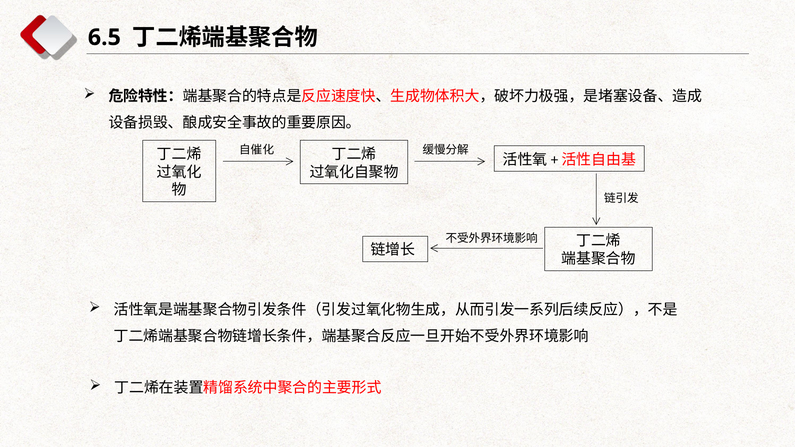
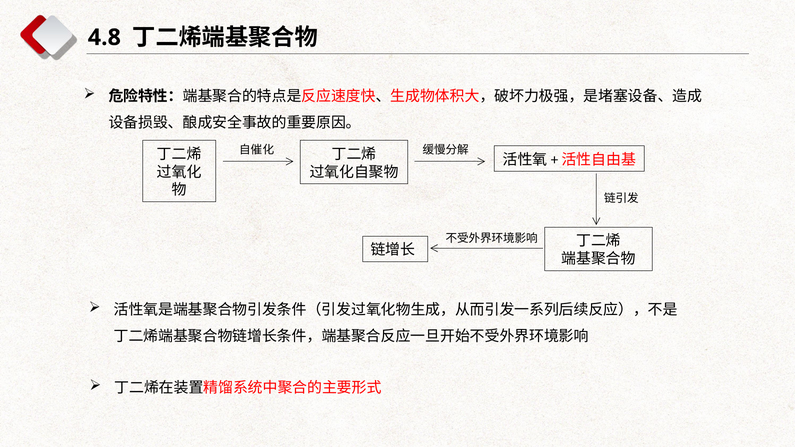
6.5: 6.5 -> 4.8
